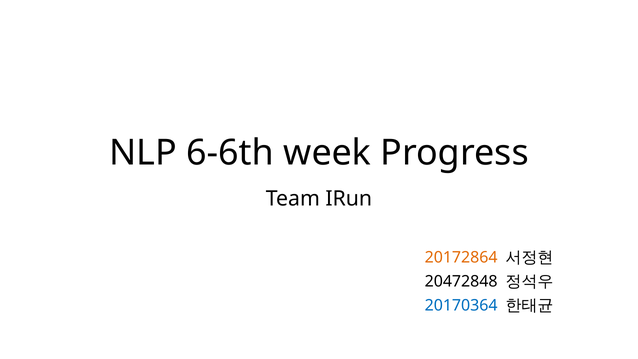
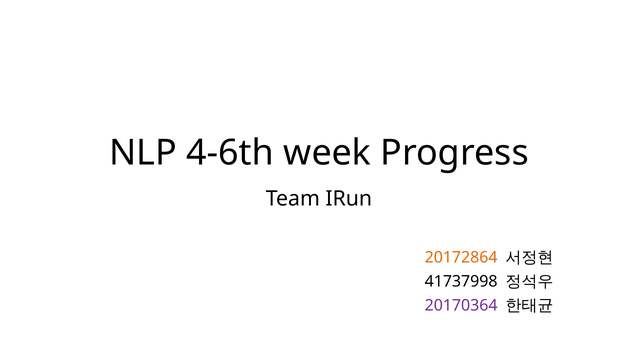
6-6th: 6-6th -> 4-6th
20472848: 20472848 -> 41737998
20170364 colour: blue -> purple
